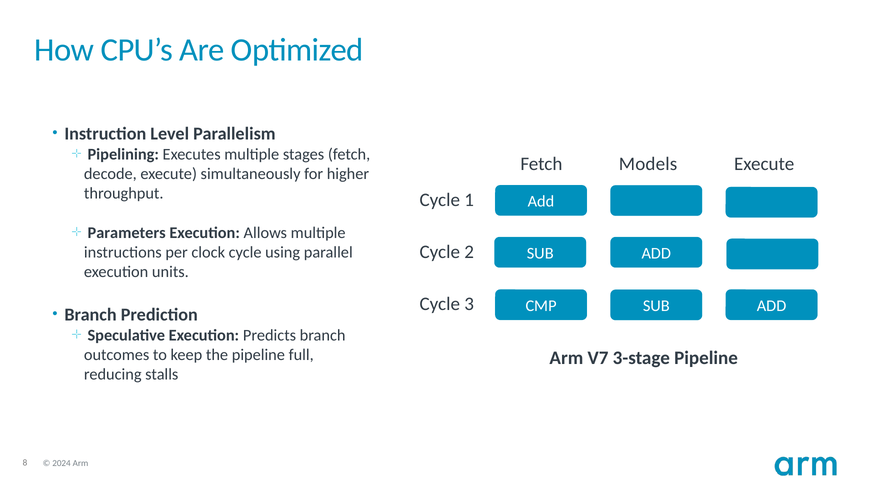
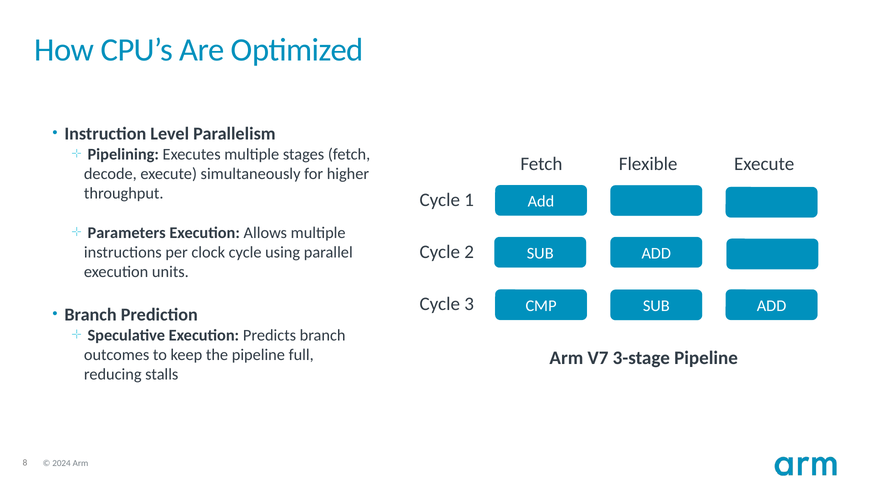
Models: Models -> Flexible
